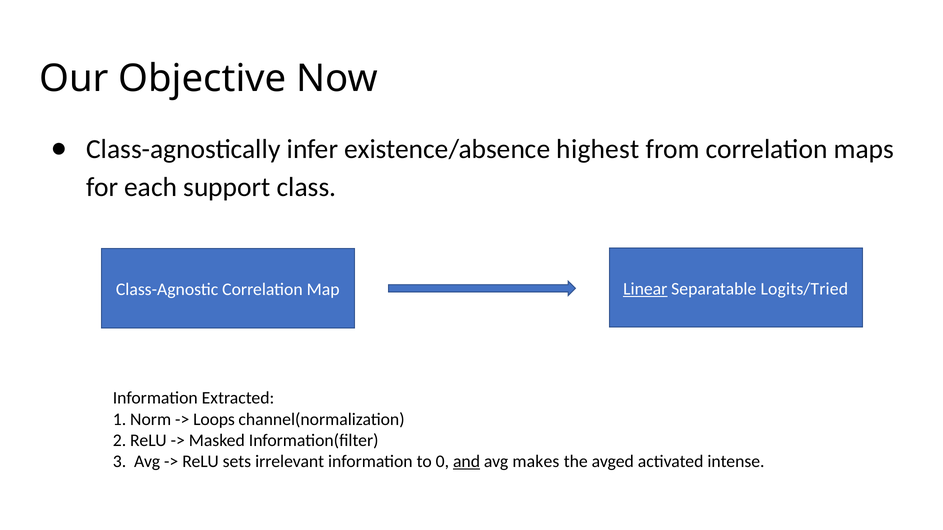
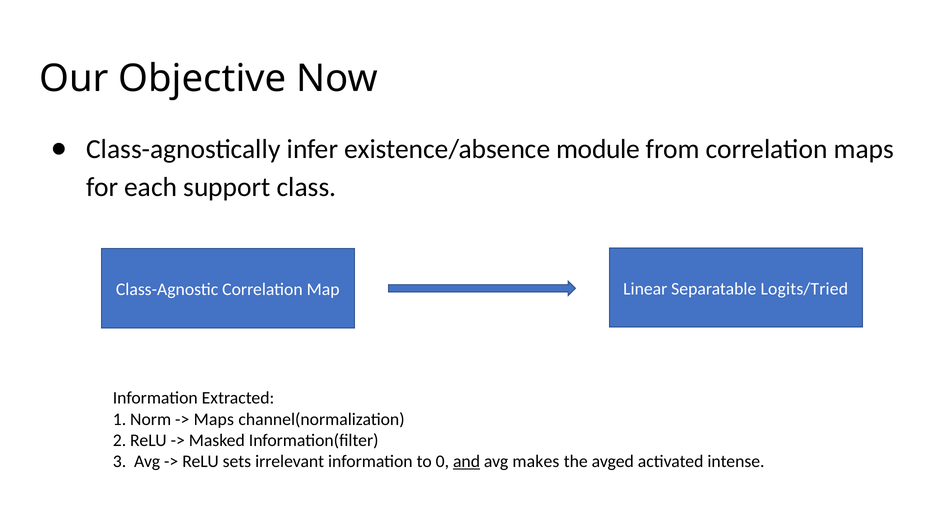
highest: highest -> module
Linear underline: present -> none
Loops at (214, 420): Loops -> Maps
